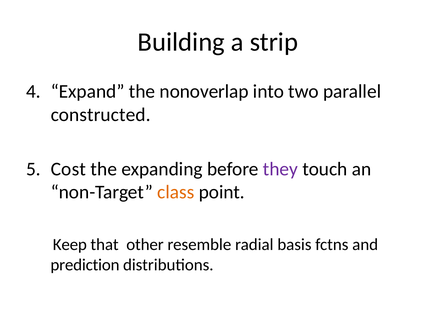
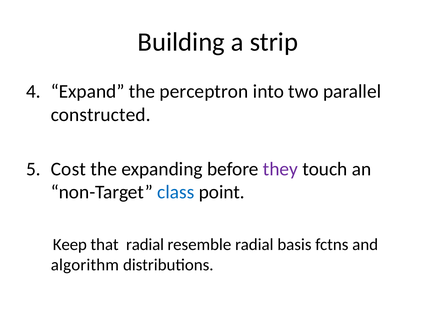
nonoverlap: nonoverlap -> perceptron
class colour: orange -> blue
that other: other -> radial
prediction: prediction -> algorithm
